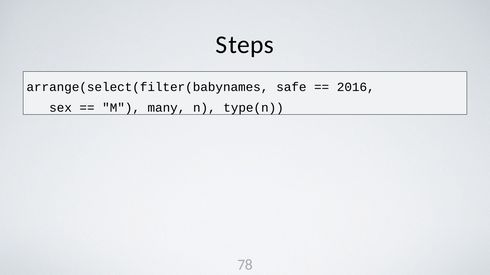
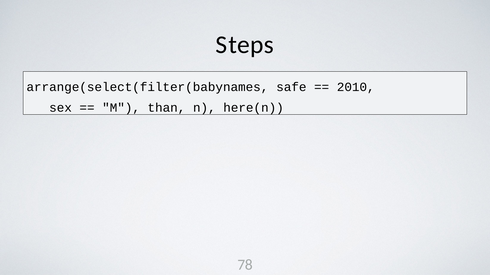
2016: 2016 -> 2010
many: many -> than
type(n: type(n -> here(n
